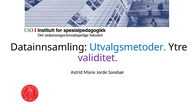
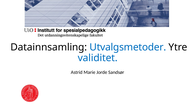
validitet colour: purple -> blue
